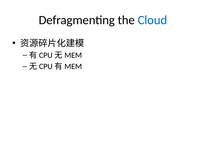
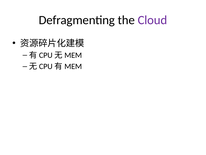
Cloud colour: blue -> purple
